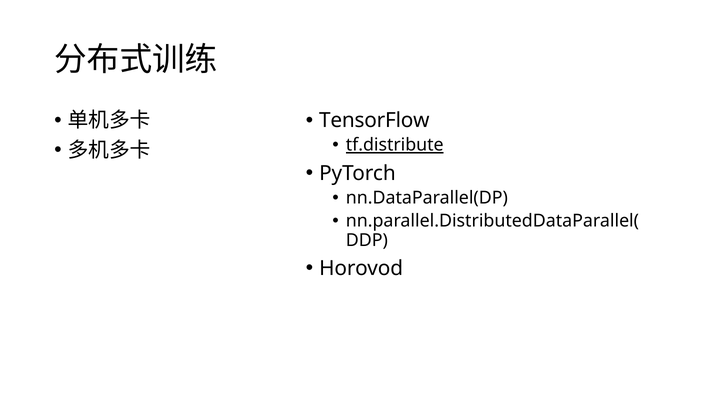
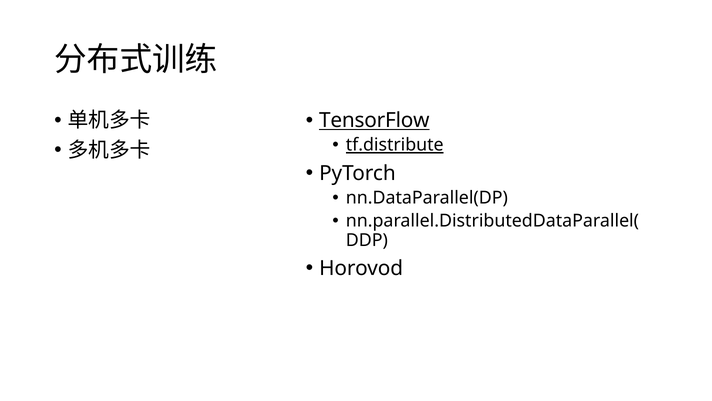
TensorFlow underline: none -> present
